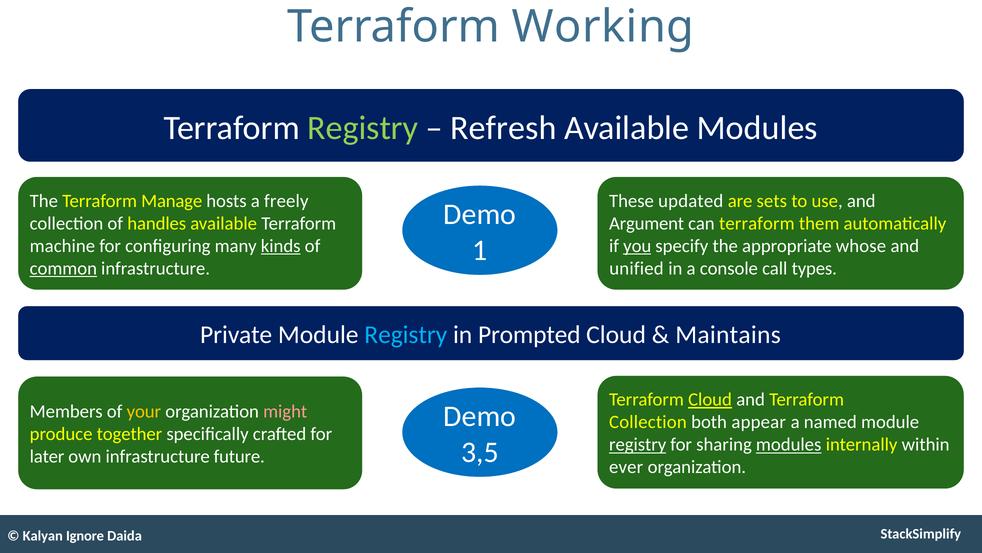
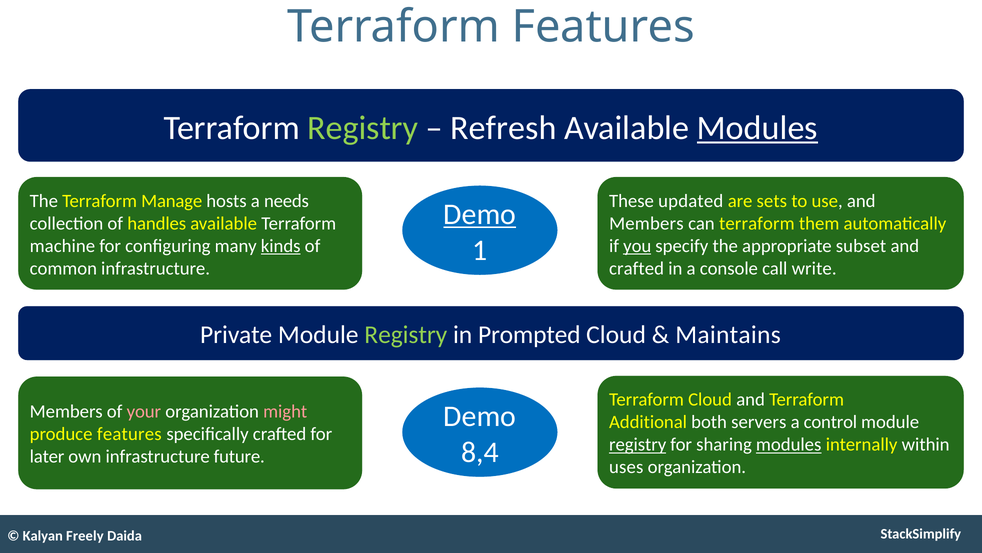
Terraform Working: Working -> Features
Modules at (757, 128) underline: none -> present
freely: freely -> needs
Demo at (480, 214) underline: none -> present
Argument at (647, 223): Argument -> Members
whose: whose -> subset
common underline: present -> none
unified at (636, 268): unified -> crafted
types: types -> write
Registry at (406, 335) colour: light blue -> light green
Cloud at (710, 399) underline: present -> none
your colour: yellow -> pink
Collection at (648, 422): Collection -> Additional
appear: appear -> servers
named: named -> control
produce together: together -> features
3,5: 3,5 -> 8,4
ever: ever -> uses
Ignore: Ignore -> Freely
